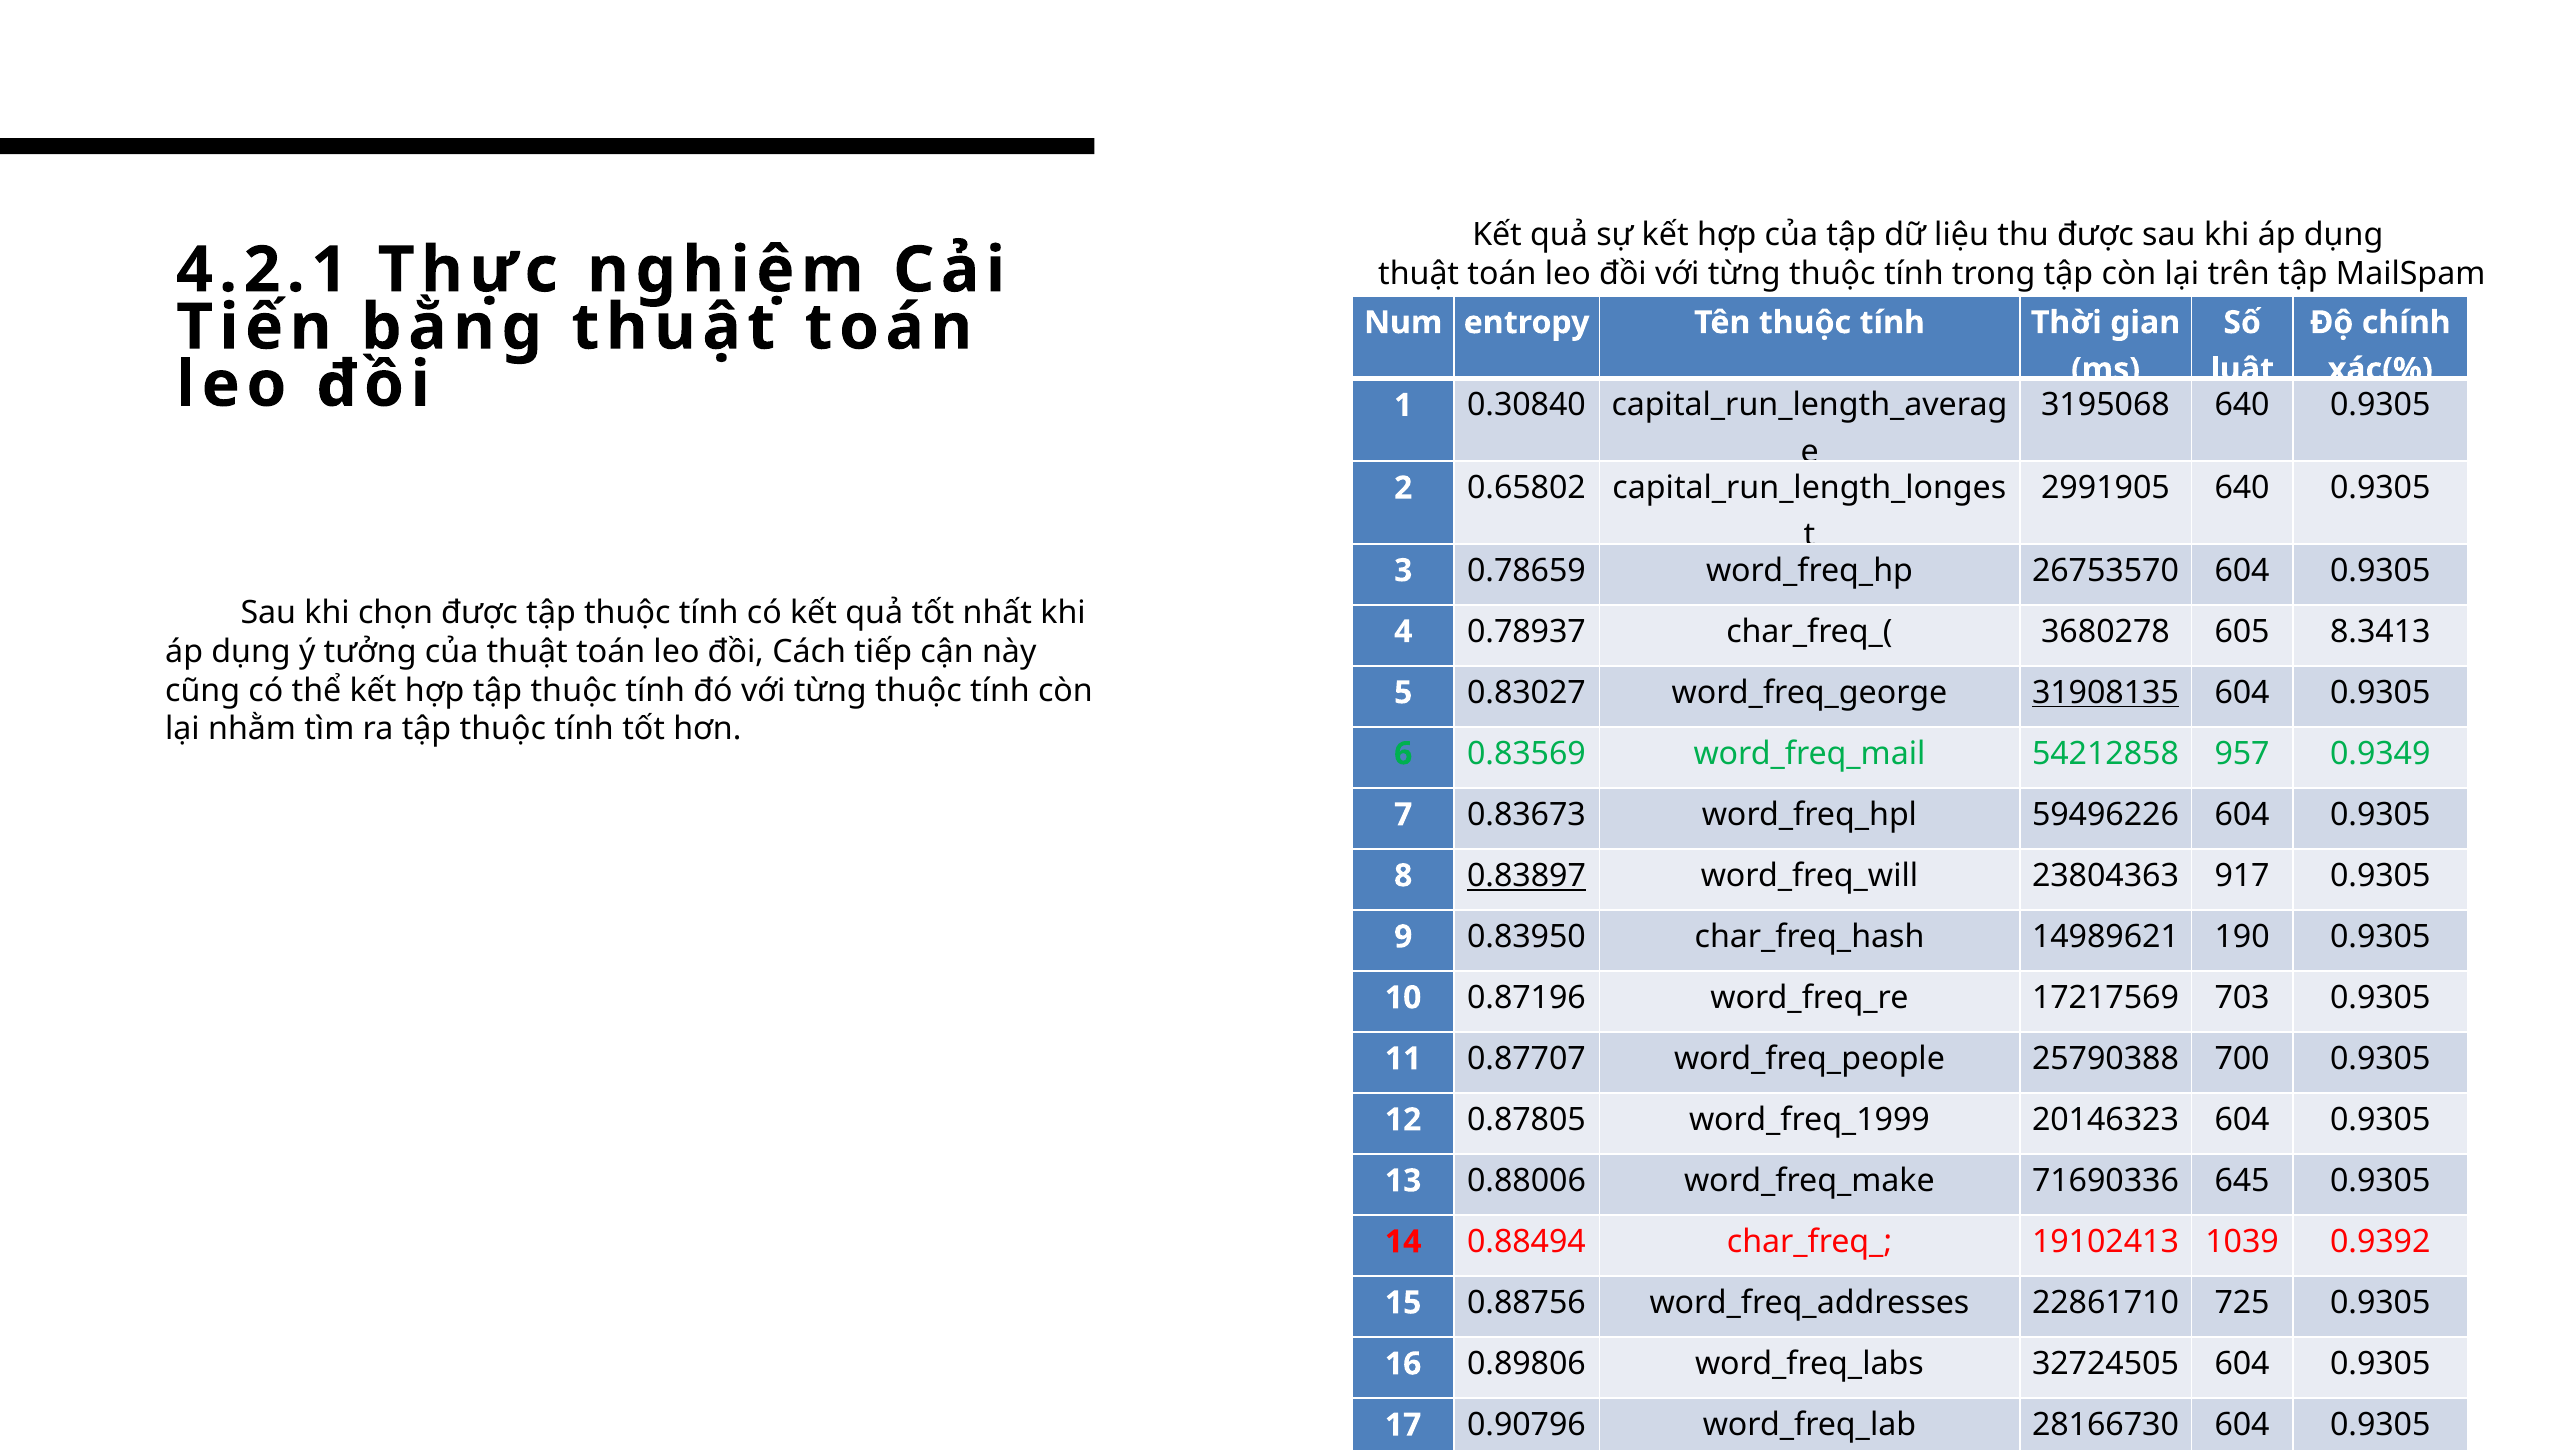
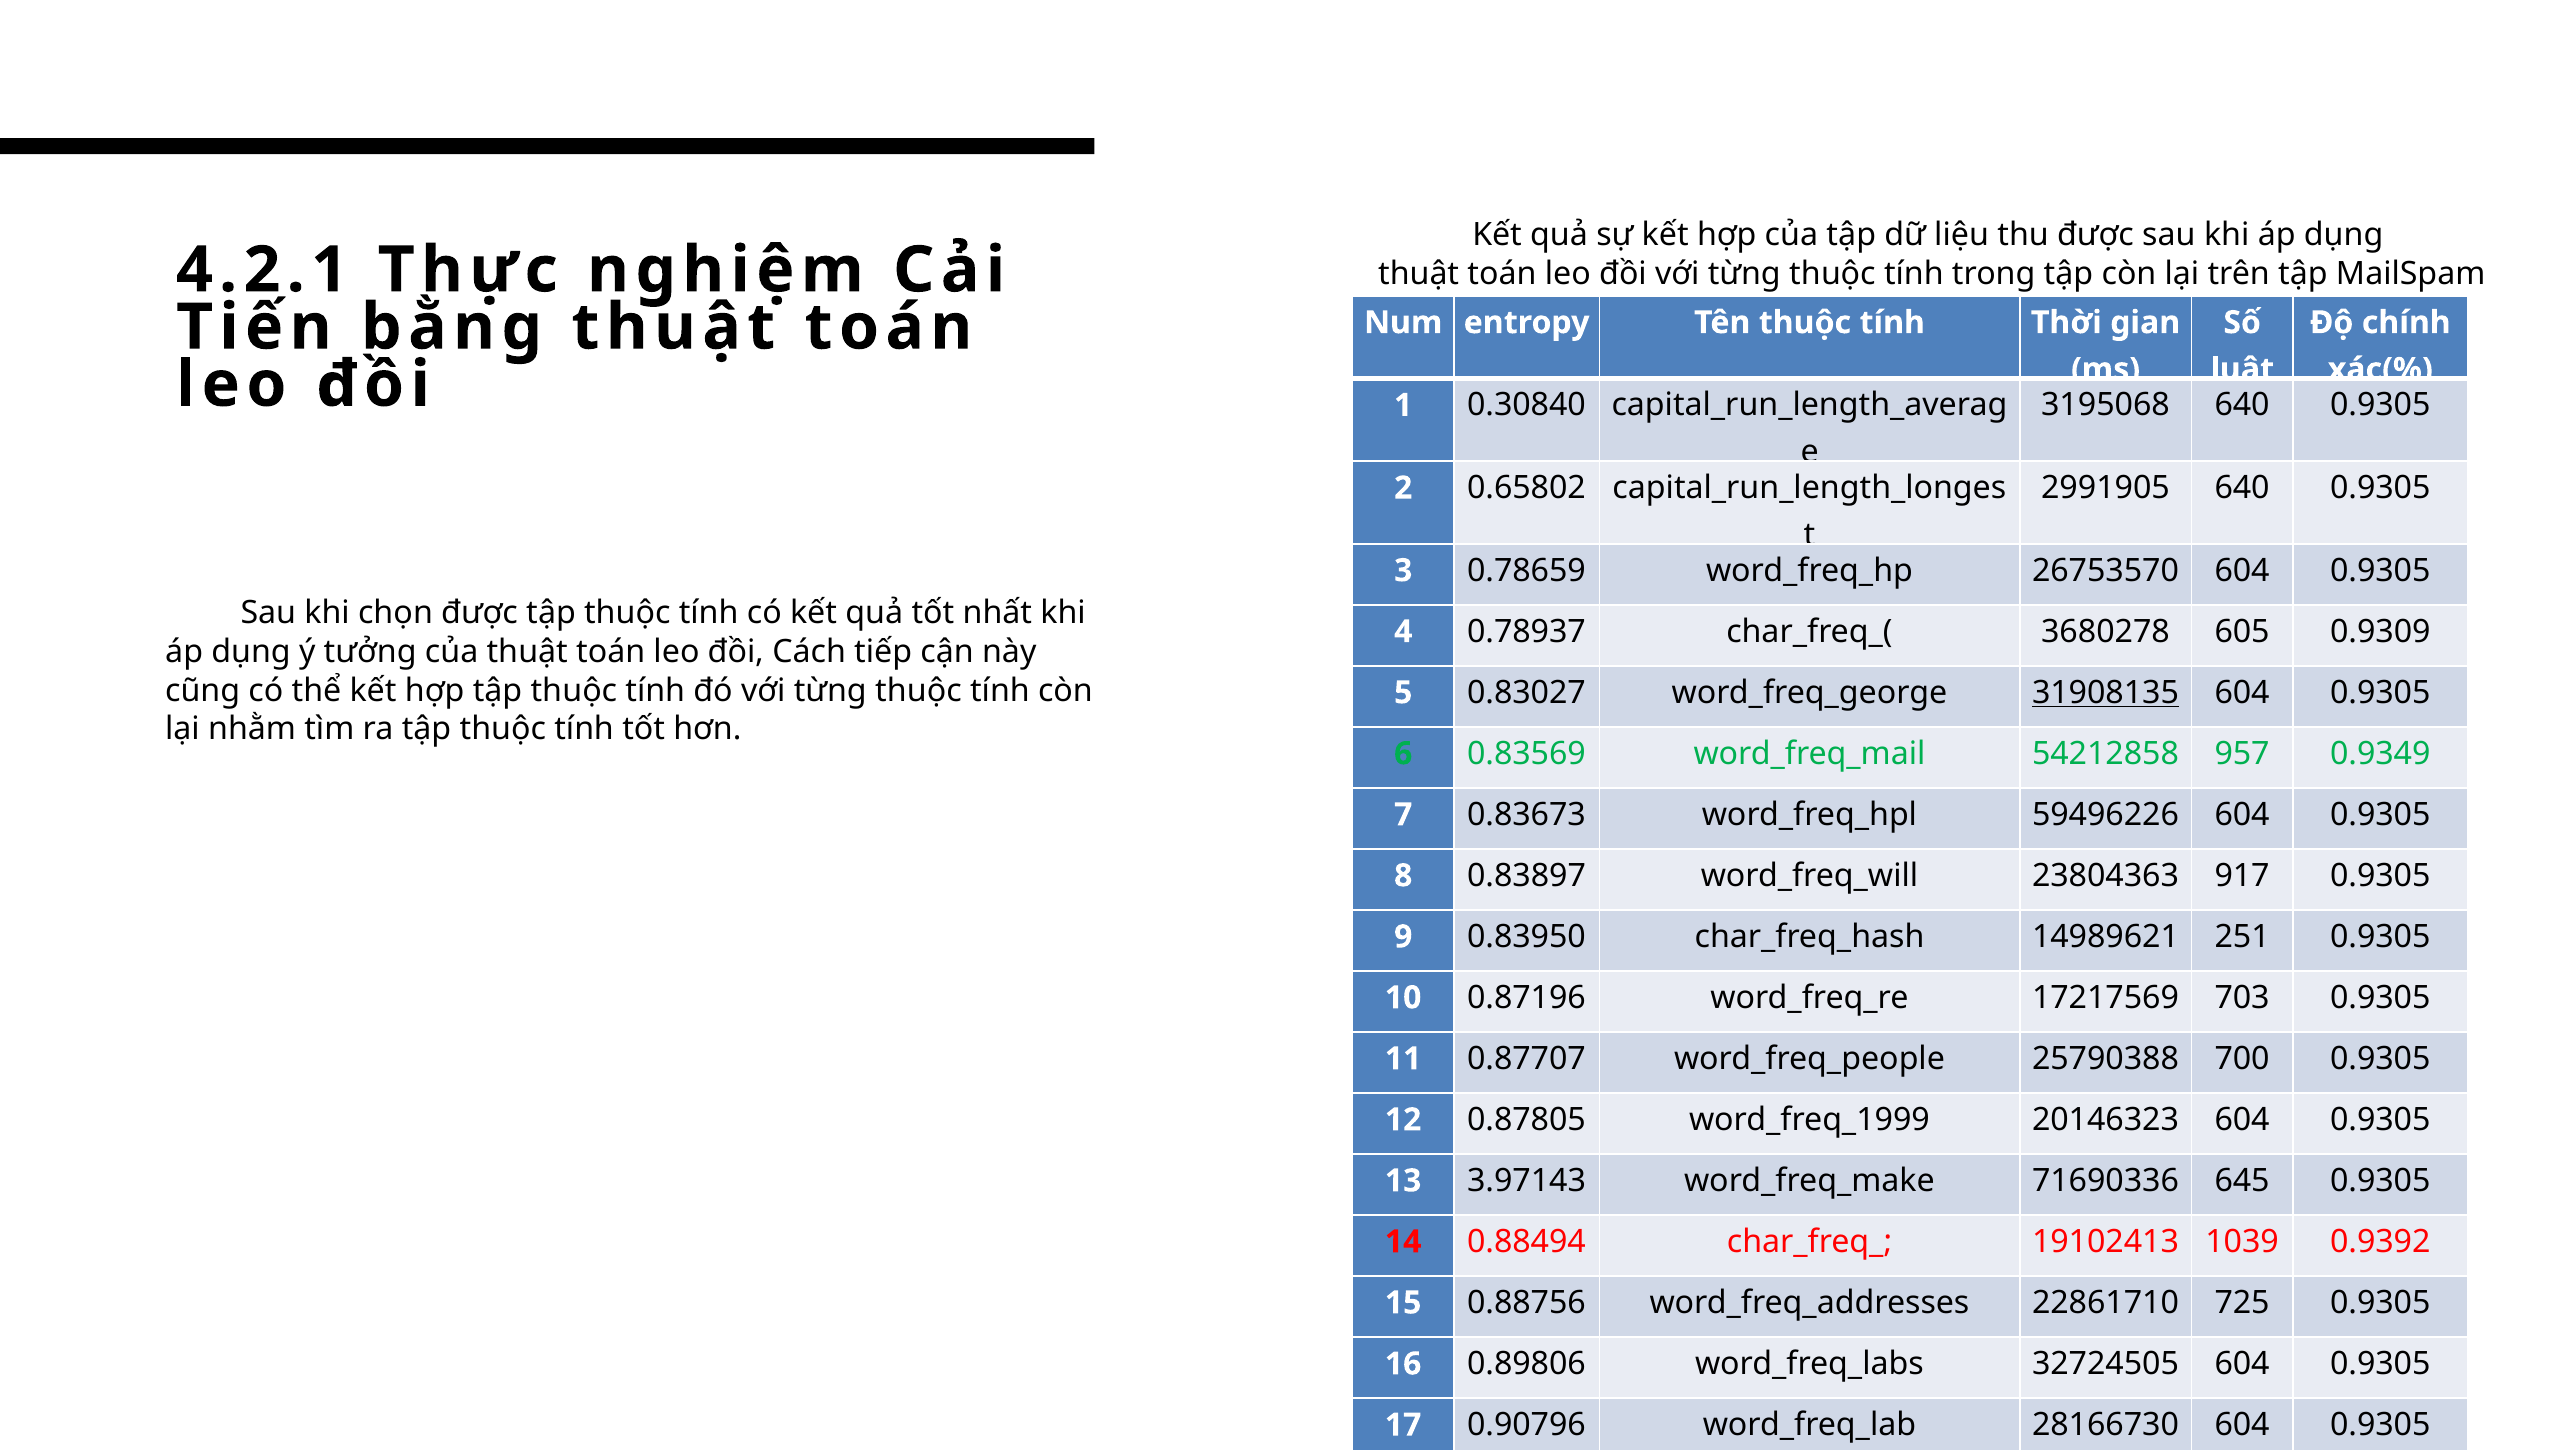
8.3413: 8.3413 -> 0.9309
0.83897 underline: present -> none
190: 190 -> 251
0.88006: 0.88006 -> 3.97143
